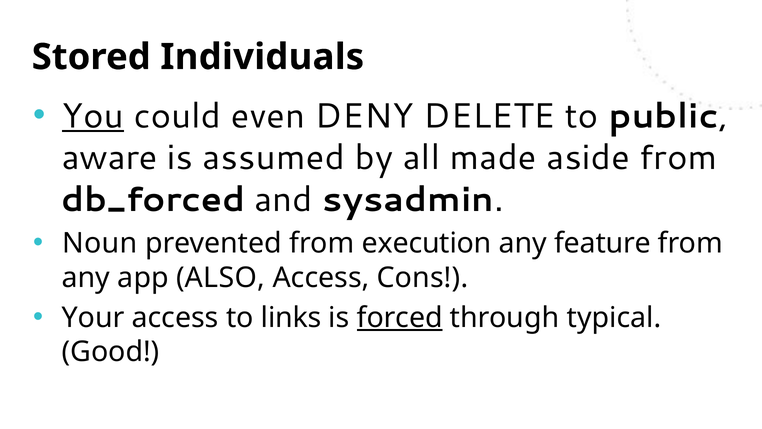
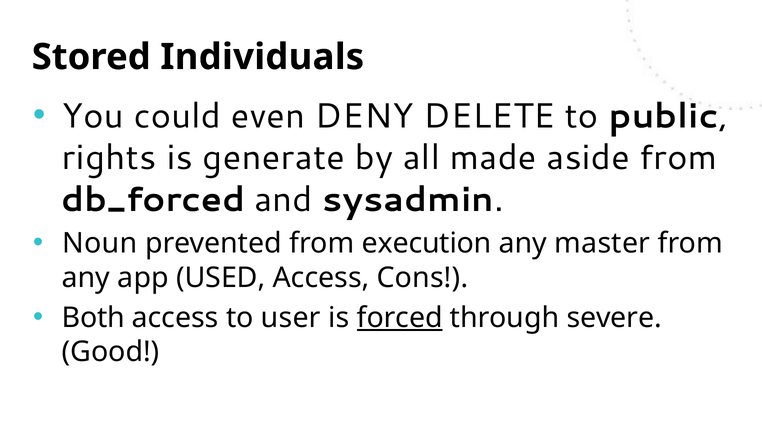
You underline: present -> none
aware: aware -> rights
assumed: assumed -> generate
feature: feature -> master
ALSO: ALSO -> USED
Your: Your -> Both
links: links -> user
typical: typical -> severe
